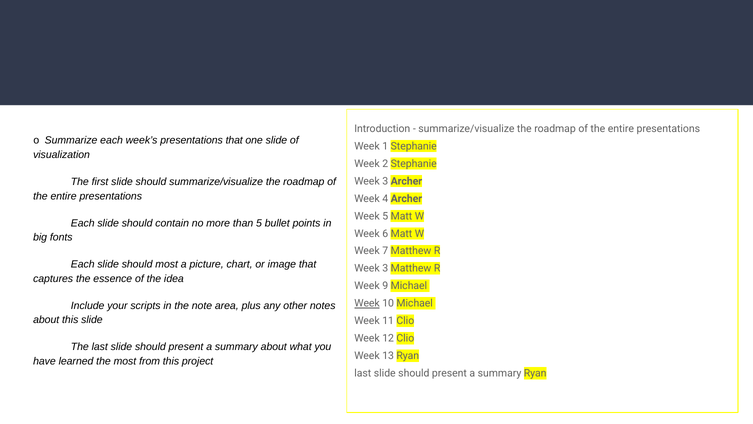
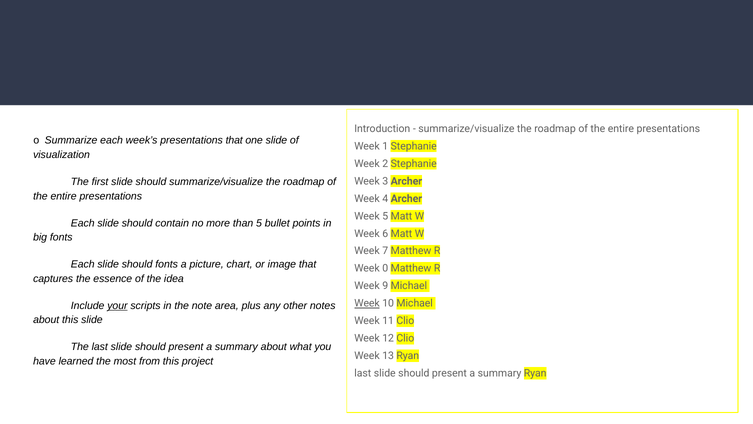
should most: most -> fonts
3 at (385, 268): 3 -> 0
your underline: none -> present
